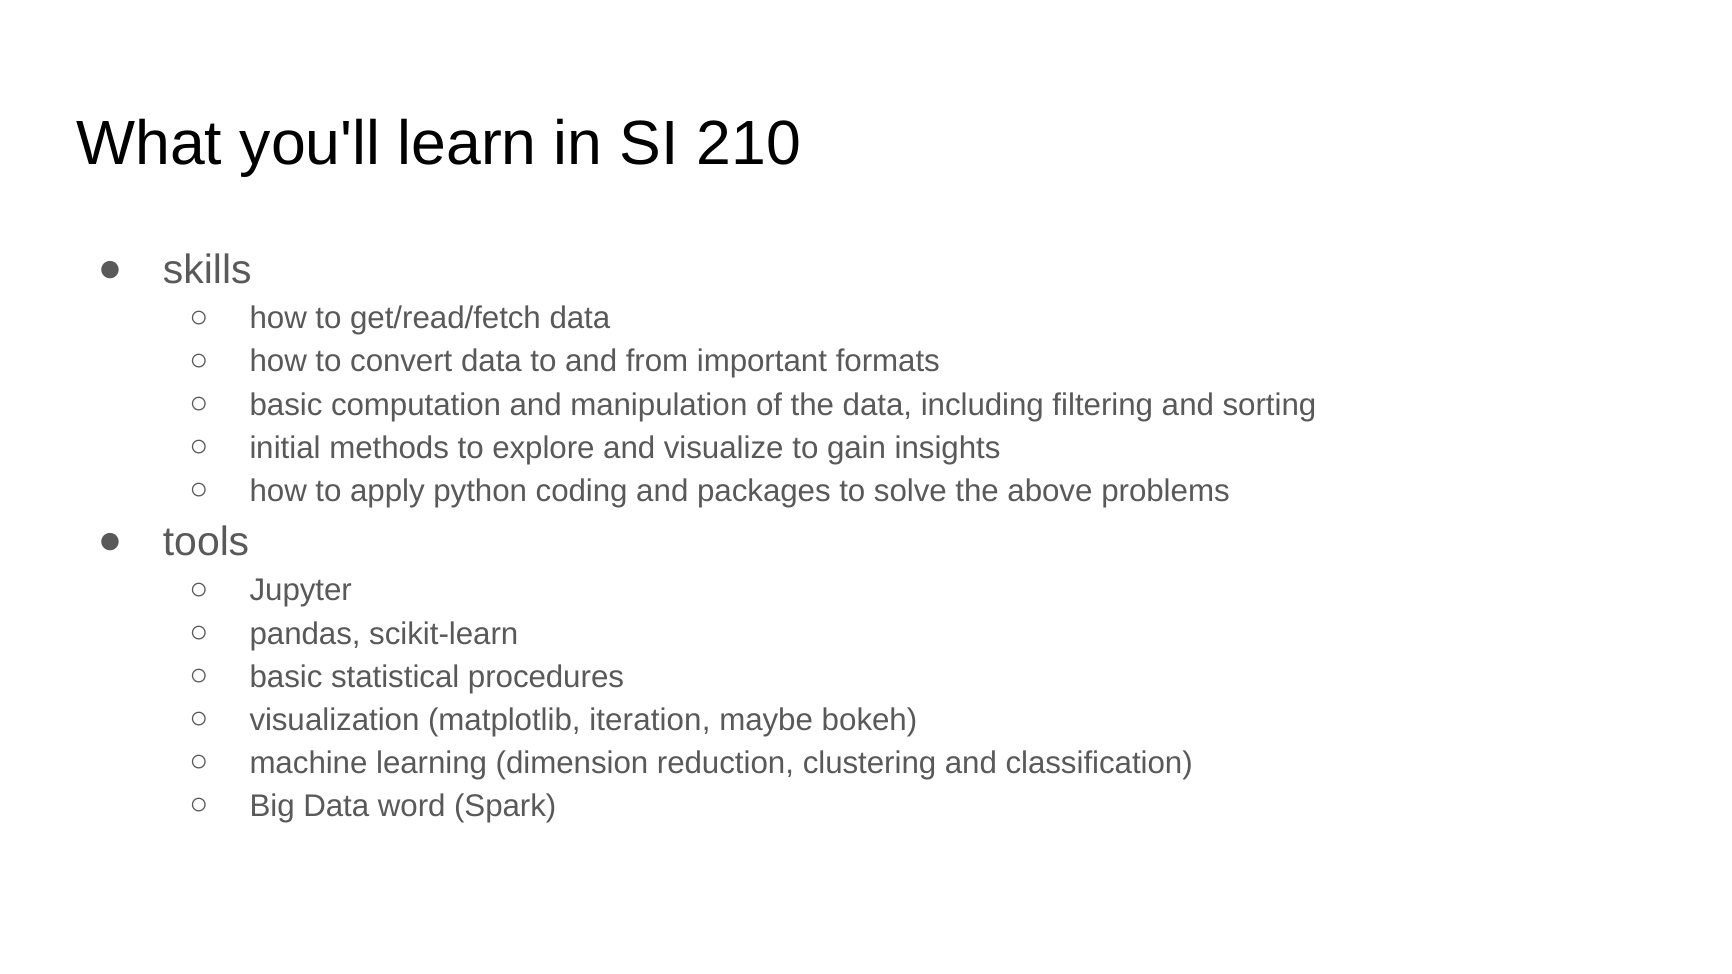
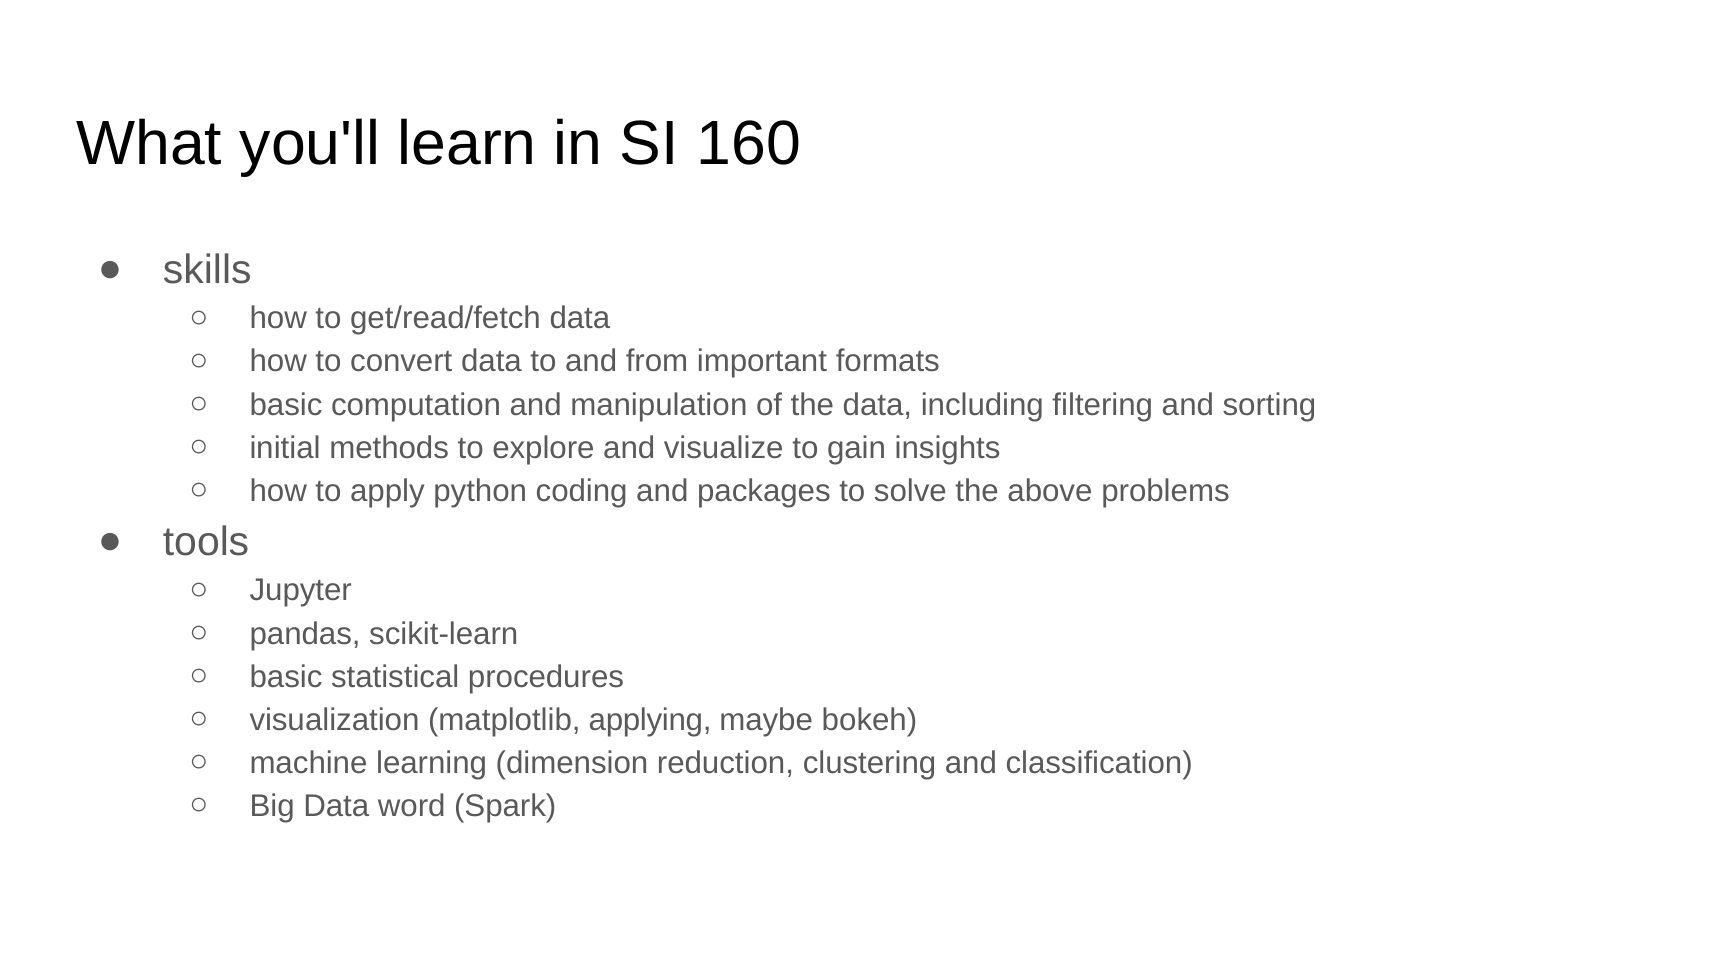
210: 210 -> 160
iteration: iteration -> applying
